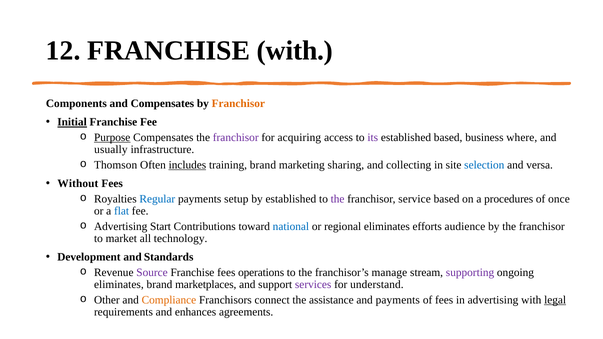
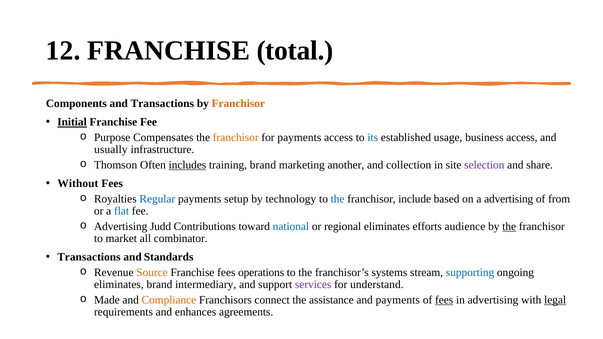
FRANCHISE with: with -> total
and Compensates: Compensates -> Transactions
Purpose underline: present -> none
franchisor at (236, 138) colour: purple -> orange
for acquiring: acquiring -> payments
its colour: purple -> blue
established based: based -> usage
business where: where -> access
sharing: sharing -> another
collecting: collecting -> collection
selection colour: blue -> purple
versa: versa -> share
by established: established -> technology
the at (338, 199) colour: purple -> blue
service: service -> include
a procedures: procedures -> advertising
once: once -> from
Start: Start -> Judd
the at (509, 227) underline: none -> present
technology: technology -> combinator
Development at (89, 257): Development -> Transactions
Source colour: purple -> orange
manage: manage -> systems
supporting colour: purple -> blue
marketplaces: marketplaces -> intermediary
Other: Other -> Made
fees at (444, 300) underline: none -> present
